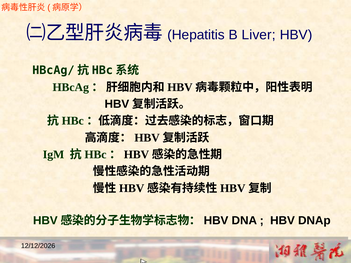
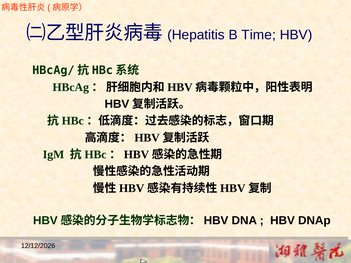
Liver: Liver -> Time
